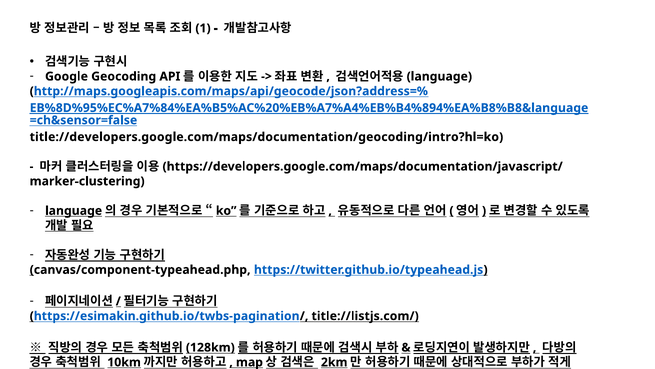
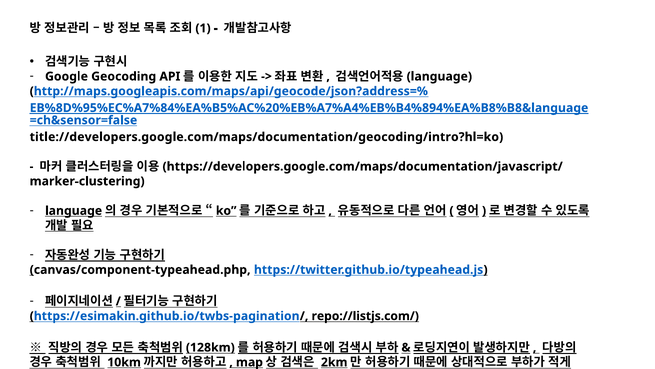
title://listjs.com/: title://listjs.com/ -> repo://listjs.com/
